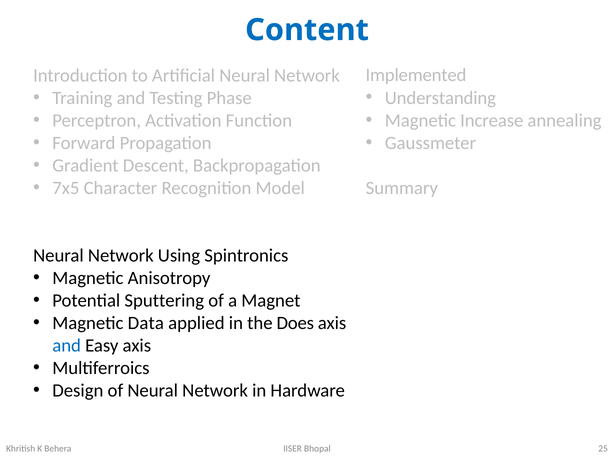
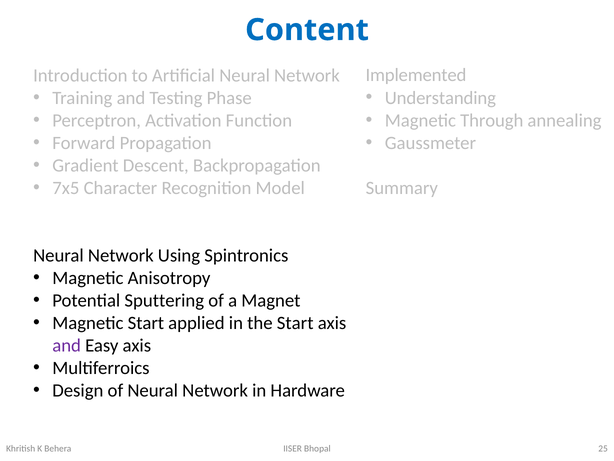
Increase: Increase -> Through
Magnetic Data: Data -> Start
the Does: Does -> Start
and at (67, 345) colour: blue -> purple
